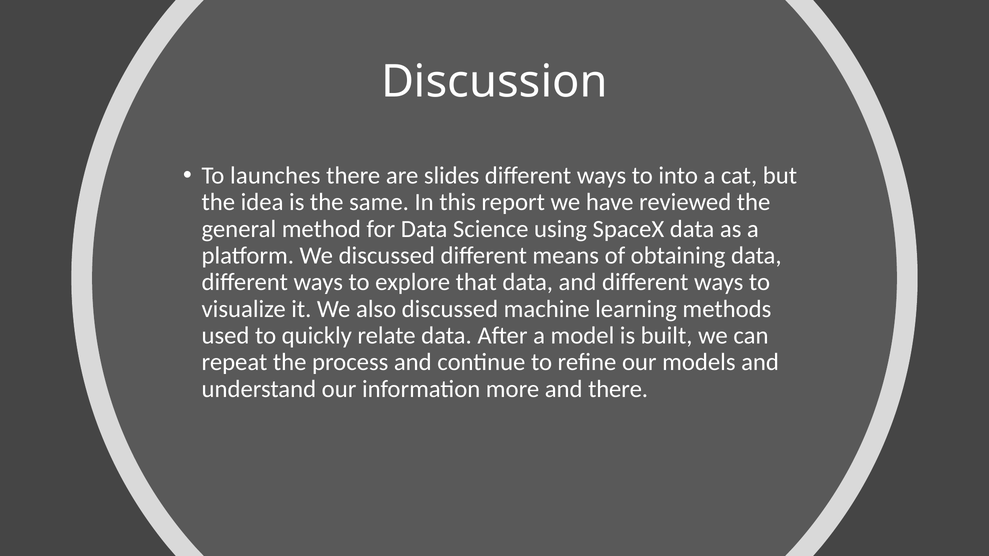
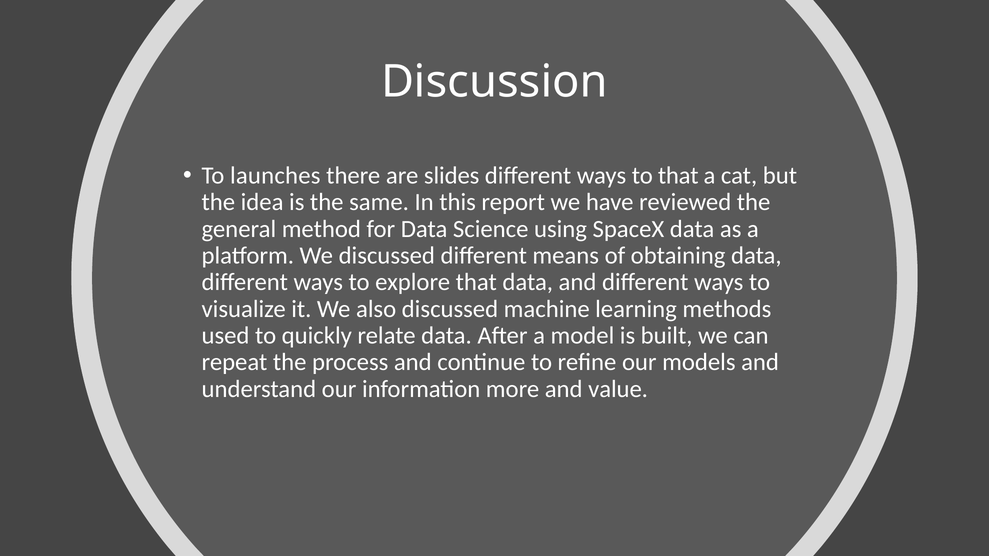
to into: into -> that
and there: there -> value
